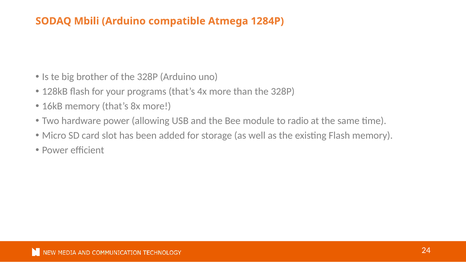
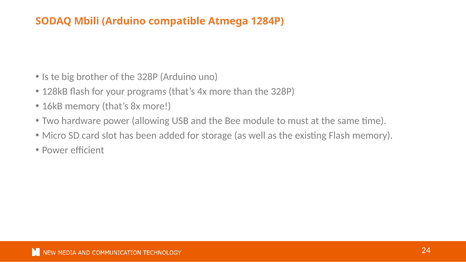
radio: radio -> must
